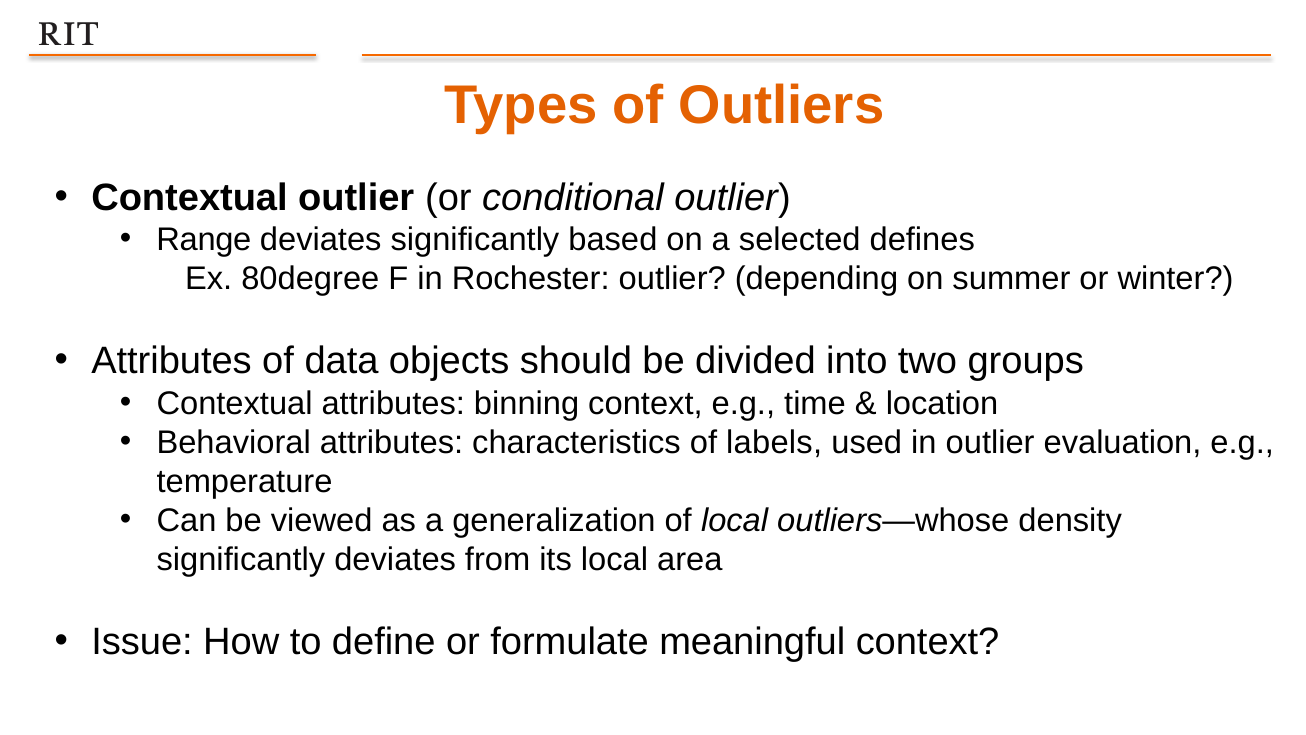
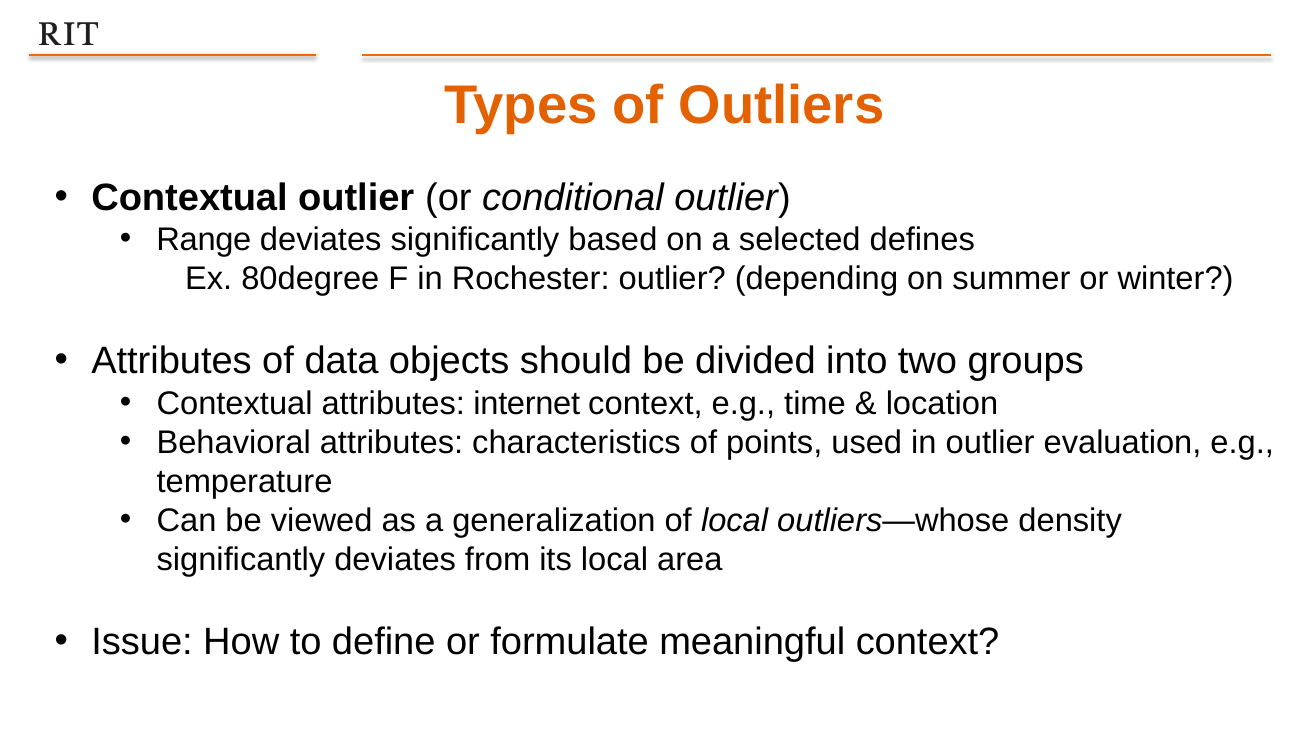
binning: binning -> internet
labels: labels -> points
